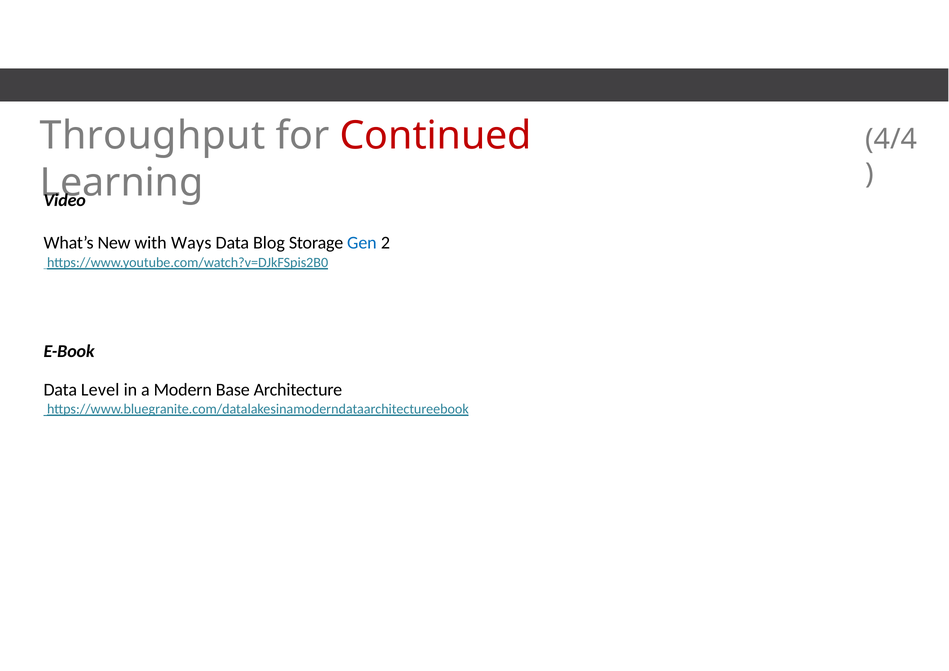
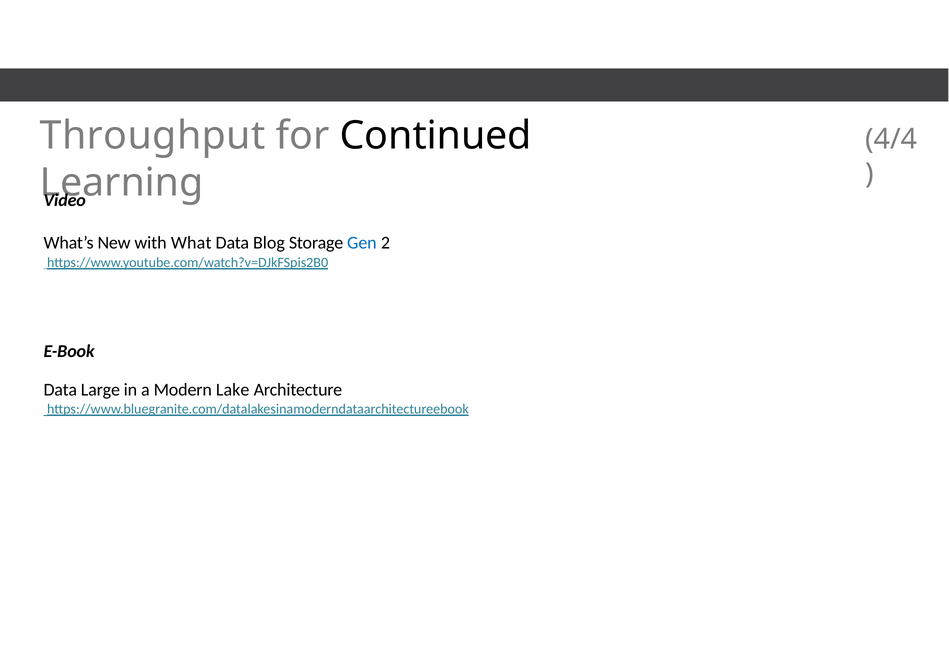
Continued colour: red -> black
Ways: Ways -> What
Level: Level -> Large
Base: Base -> Lake
